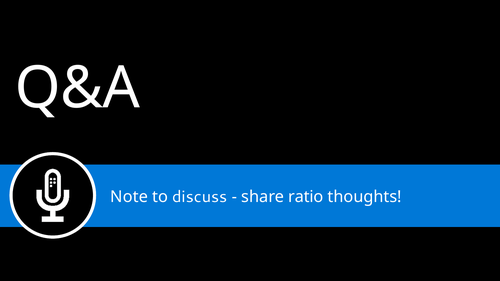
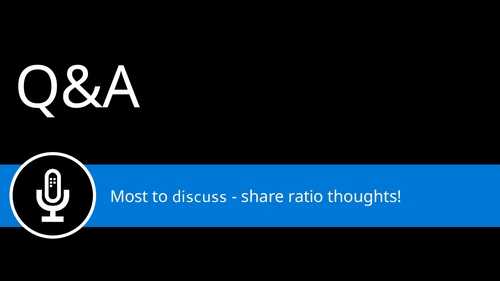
Note: Note -> Most
